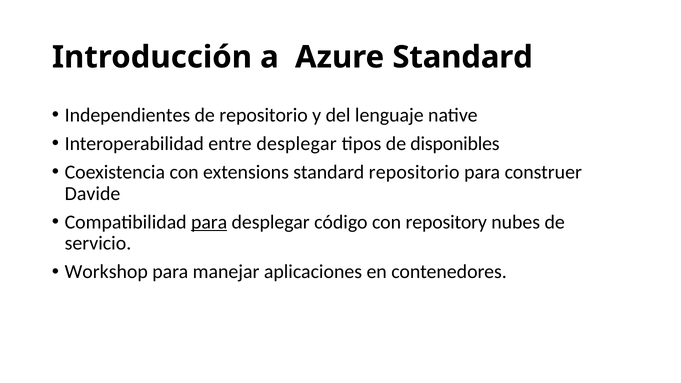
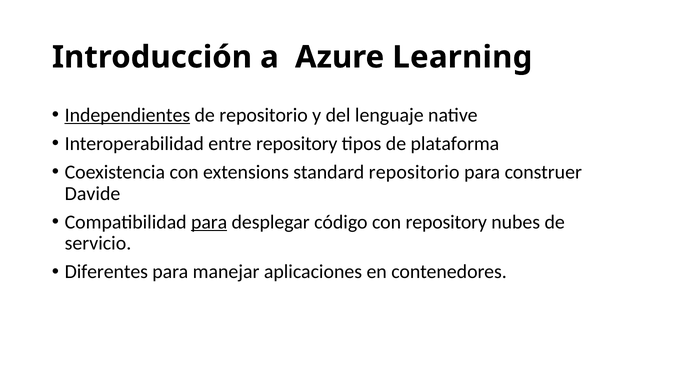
Azure Standard: Standard -> Learning
Independientes underline: none -> present
entre desplegar: desplegar -> repository
disponibles: disponibles -> plataforma
Workshop: Workshop -> Diferentes
